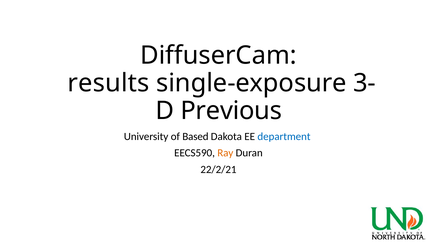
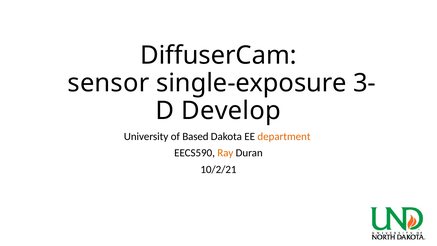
results: results -> sensor
Previous: Previous -> Develop
department colour: blue -> orange
22/2/21: 22/2/21 -> 10/2/21
